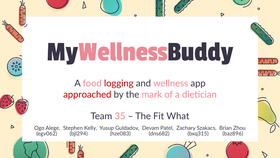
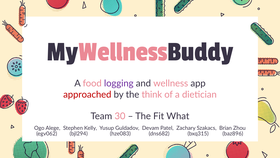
logging colour: red -> purple
mark: mark -> think
35: 35 -> 30
